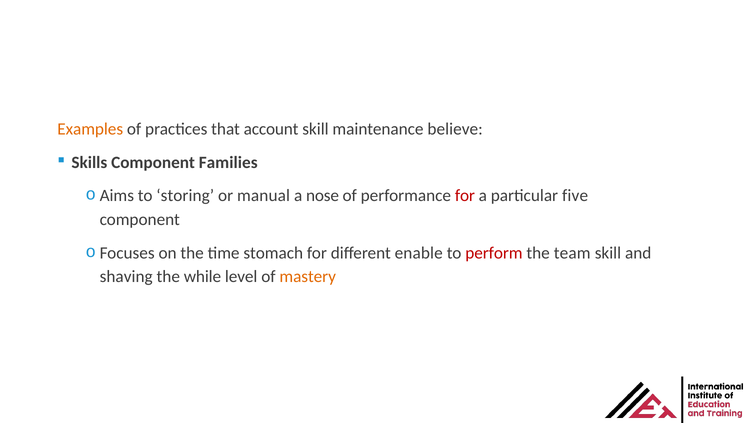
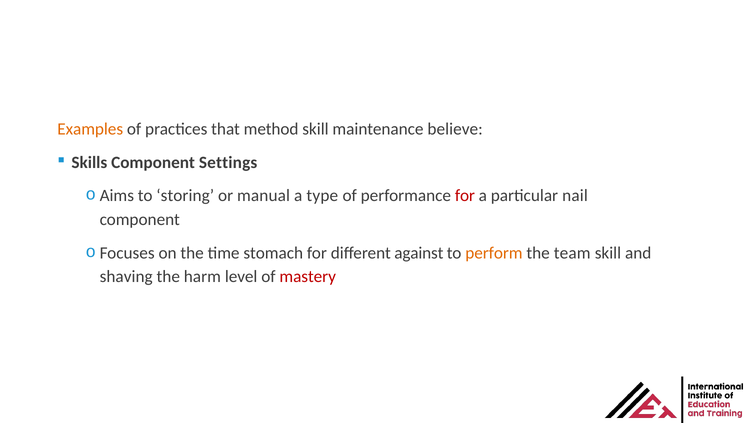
account: account -> method
Families: Families -> Settings
nose: nose -> type
five: five -> nail
enable: enable -> against
perform colour: red -> orange
while: while -> harm
mastery colour: orange -> red
